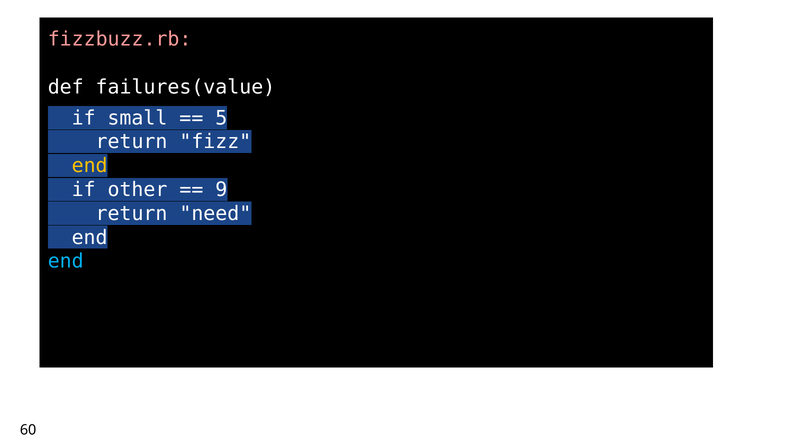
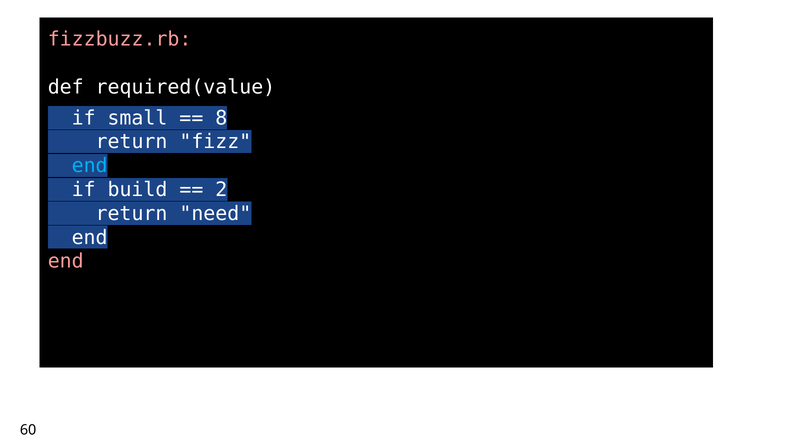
failures(value: failures(value -> required(value
5: 5 -> 8
end at (90, 166) colour: yellow -> light blue
other: other -> build
9: 9 -> 2
end at (66, 261) colour: light blue -> pink
